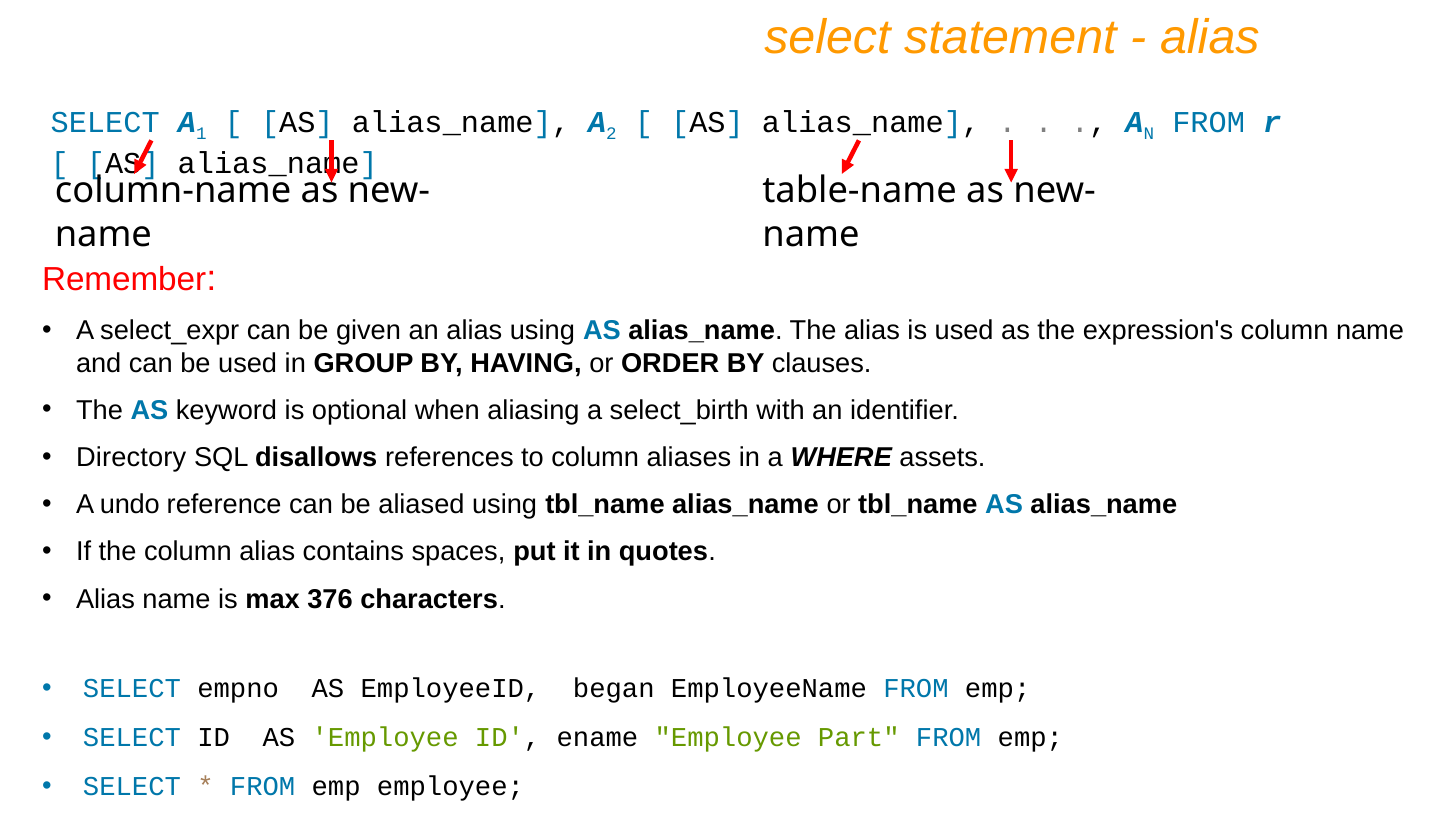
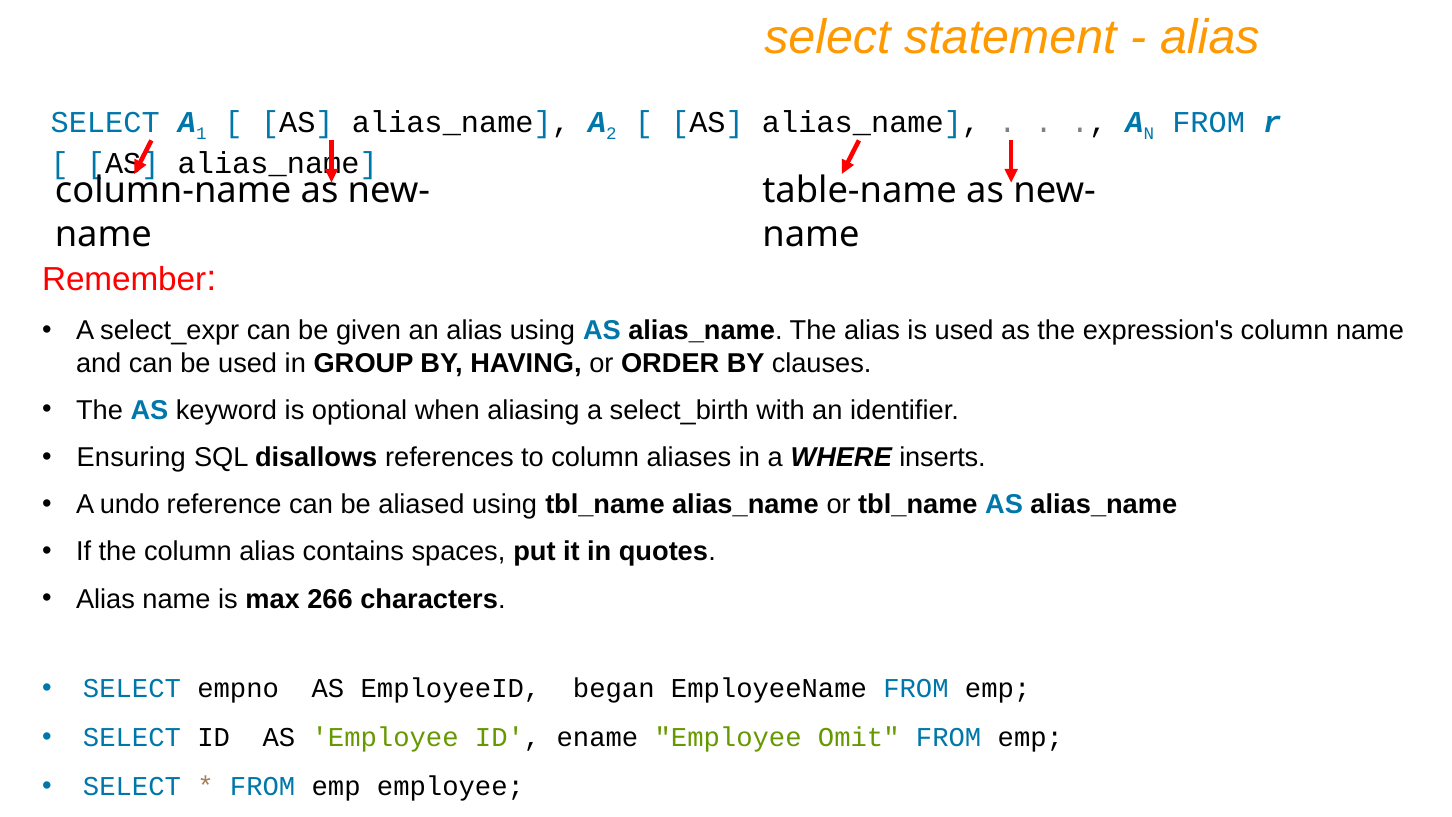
Directory: Directory -> Ensuring
assets: assets -> inserts
376: 376 -> 266
Part: Part -> Omit
